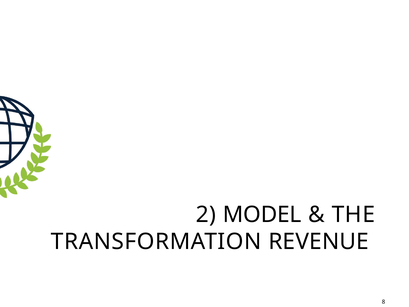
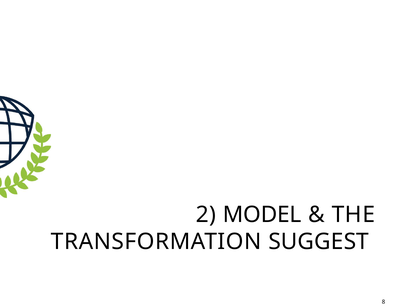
REVENUE: REVENUE -> SUGGEST
